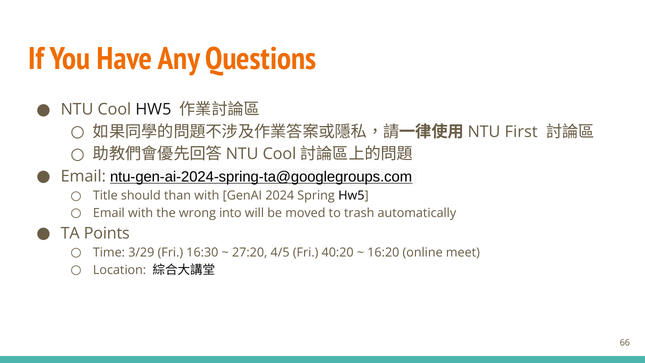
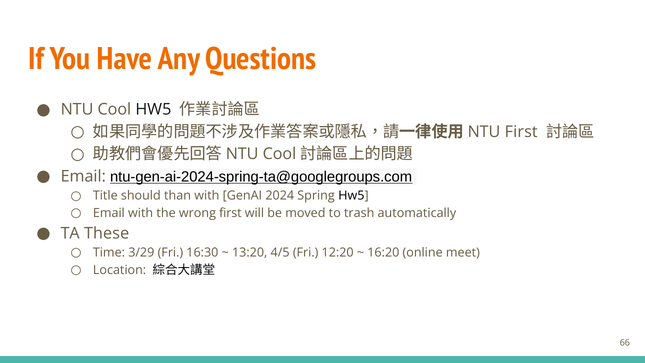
wrong into: into -> first
Points: Points -> These
27:20: 27:20 -> 13:20
40:20: 40:20 -> 12:20
